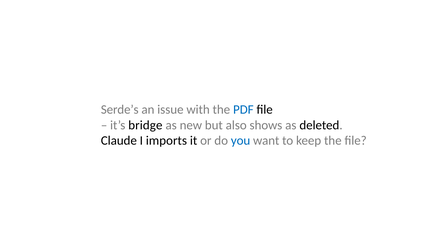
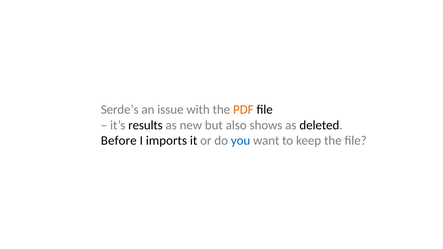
PDF colour: blue -> orange
bridge: bridge -> results
Claude: Claude -> Before
